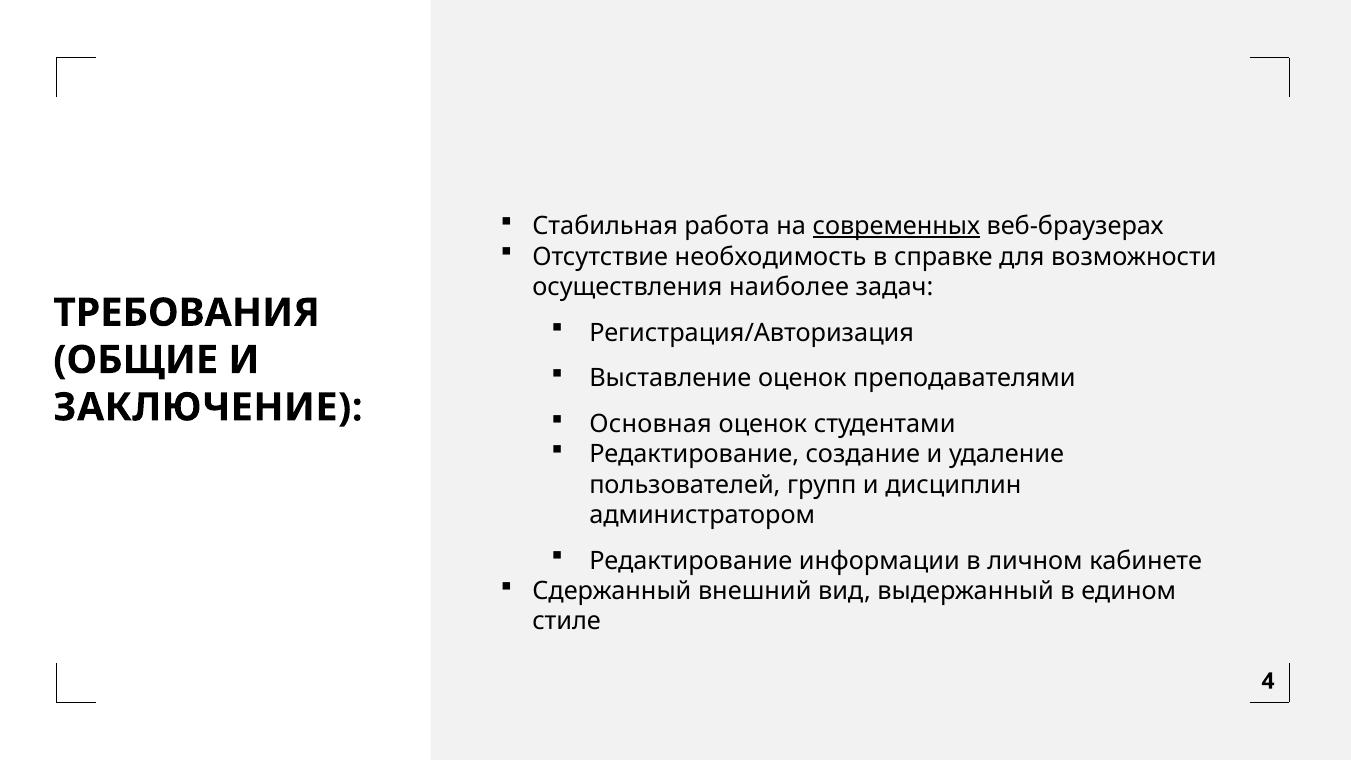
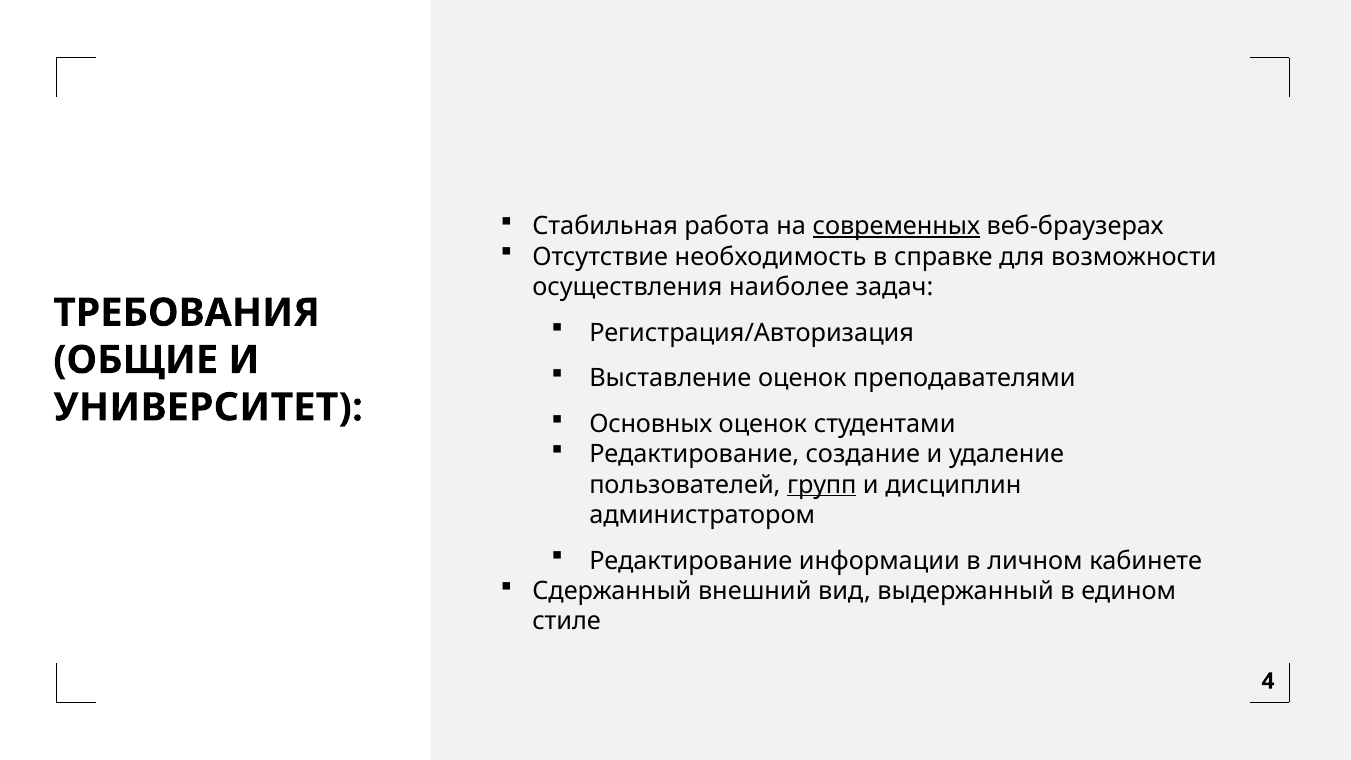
ЗАКЛЮЧЕНИЕ: ЗАКЛЮЧЕНИЕ -> УНИВЕРСИТЕТ
Основная: Основная -> Основных
групп underline: none -> present
